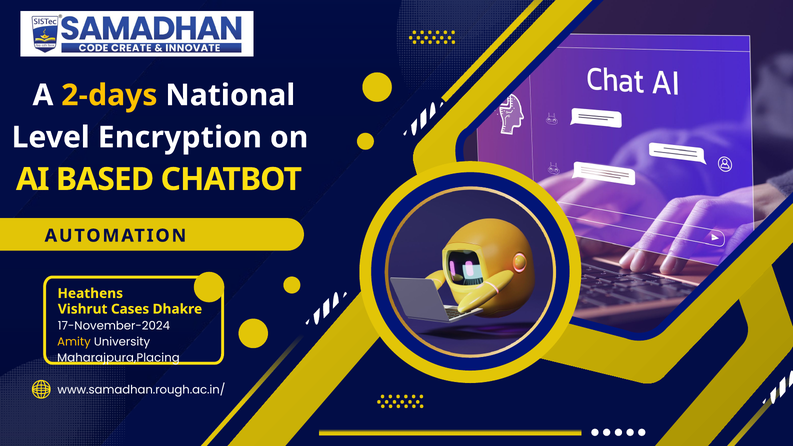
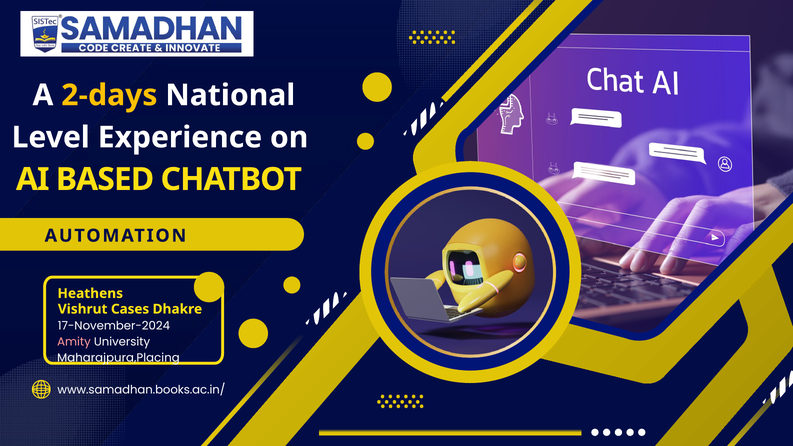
Encryption: Encryption -> Experience
Amity colour: yellow -> pink
www.samadhan.rough.ac.in/: www.samadhan.rough.ac.in/ -> www.samadhan.books.ac.in/
